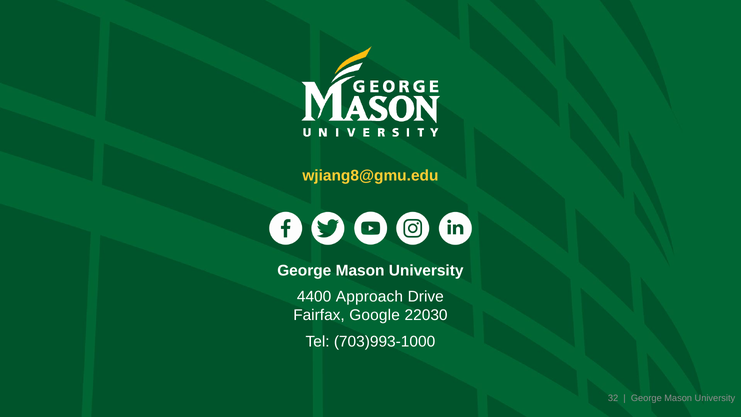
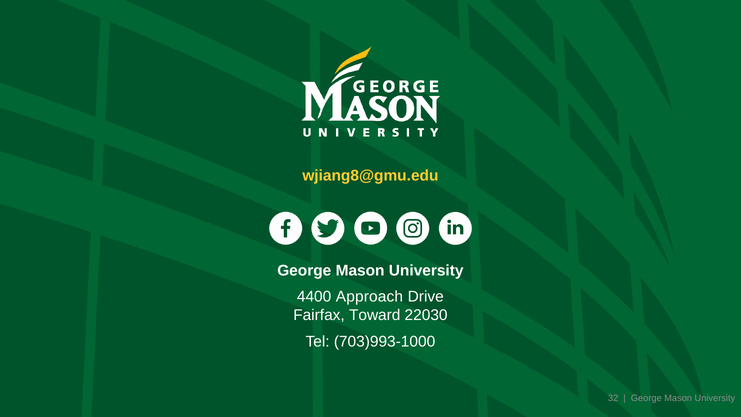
Google: Google -> Toward
